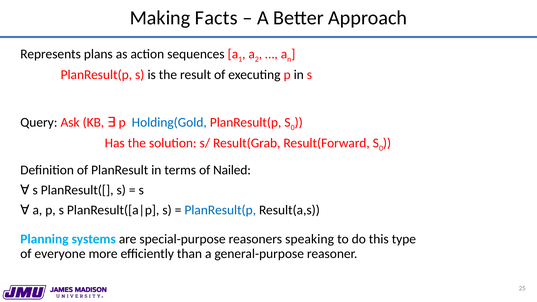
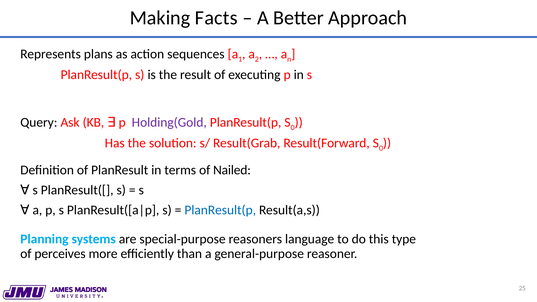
Holding(Gold colour: blue -> purple
speaking: speaking -> language
everyone: everyone -> perceives
